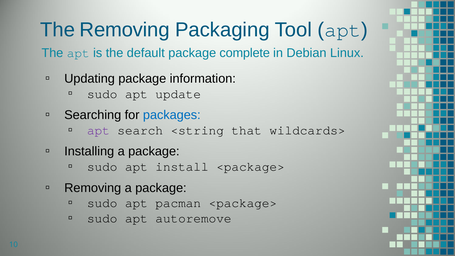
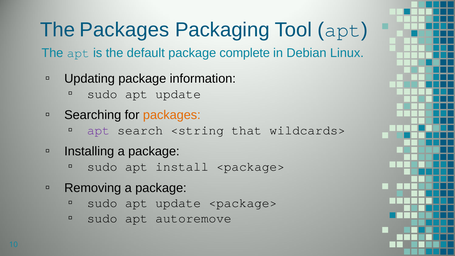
The Removing: Removing -> Packages
packages at (172, 115) colour: blue -> orange
pacman at (178, 203): pacman -> update
